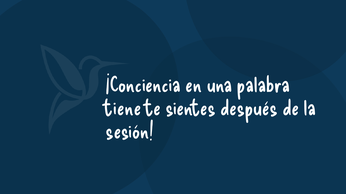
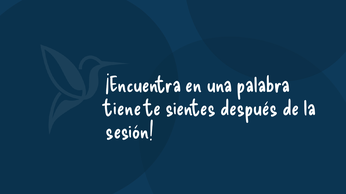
¡Conciencia: ¡Conciencia -> ¡Encuentra
